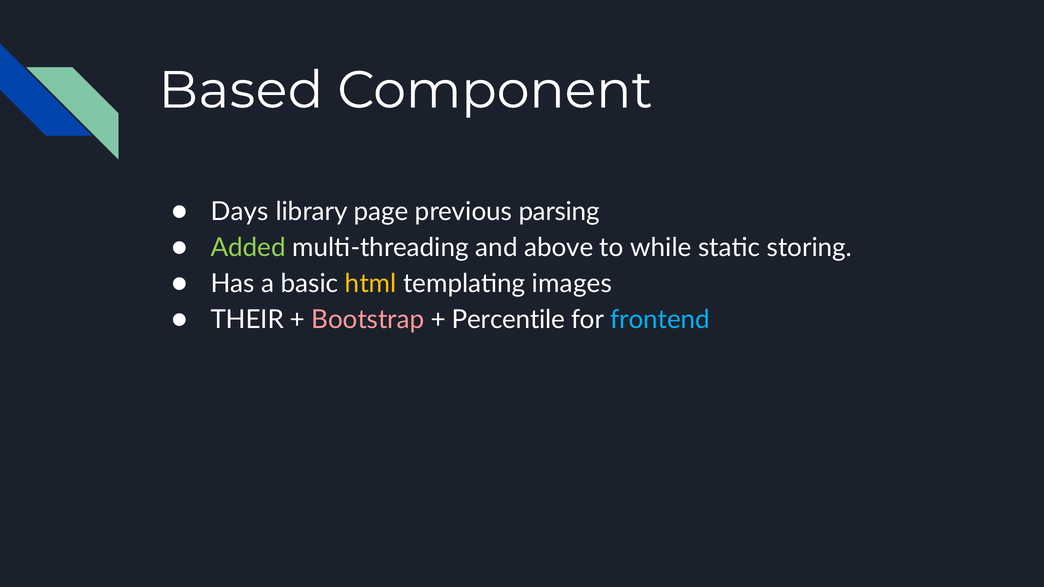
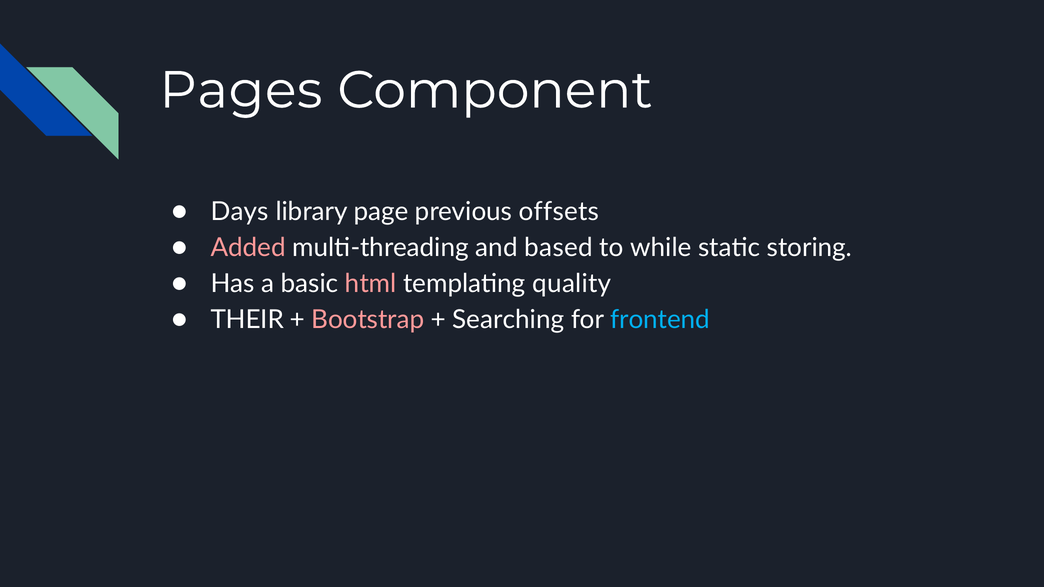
Based: Based -> Pages
parsing: parsing -> offsets
Added colour: light green -> pink
above: above -> based
html colour: yellow -> pink
images: images -> quality
Percentile: Percentile -> Searching
